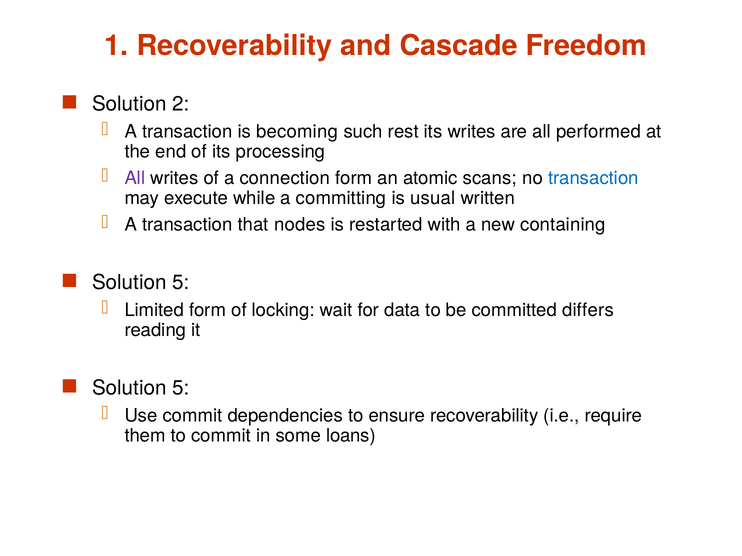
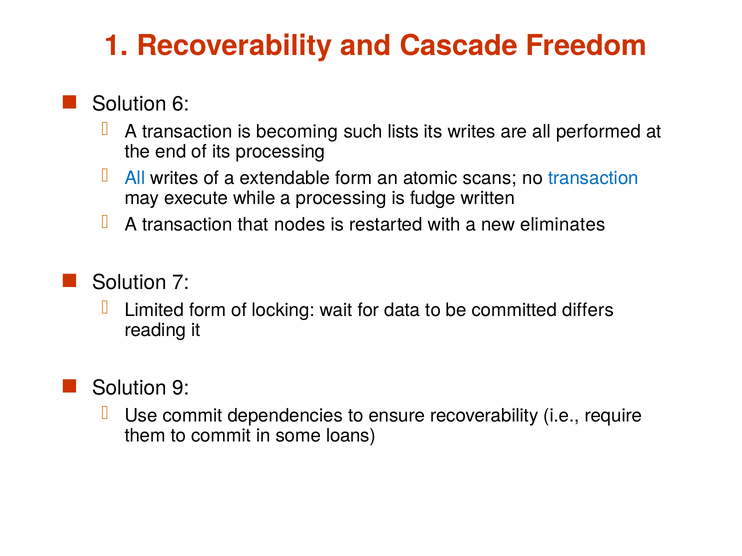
2: 2 -> 6
rest: rest -> lists
All at (135, 178) colour: purple -> blue
connection: connection -> extendable
a committing: committing -> processing
usual: usual -> fudge
containing: containing -> eliminates
5 at (181, 283): 5 -> 7
5 at (181, 388): 5 -> 9
